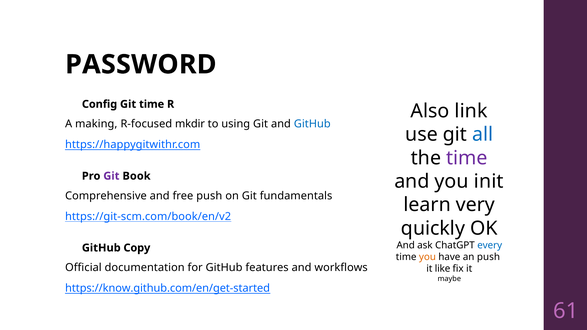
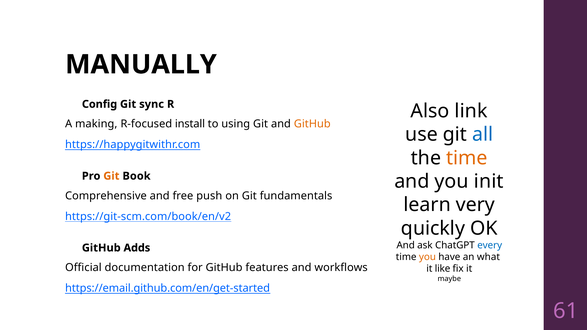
PASSWORD: PASSWORD -> MANUALLY
Git time: time -> sync
mkdir: mkdir -> install
GitHub at (312, 124) colour: blue -> orange
time at (467, 158) colour: purple -> orange
Git at (111, 176) colour: purple -> orange
Copy: Copy -> Adds
an push: push -> what
https://know.github.com/en/get-started: https://know.github.com/en/get-started -> https://email.github.com/en/get-started
